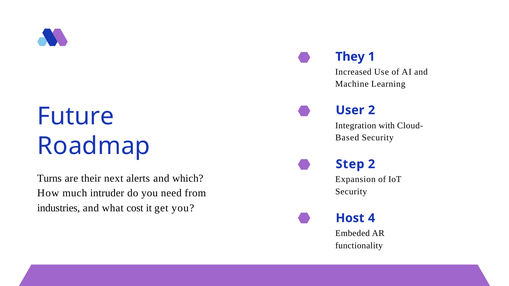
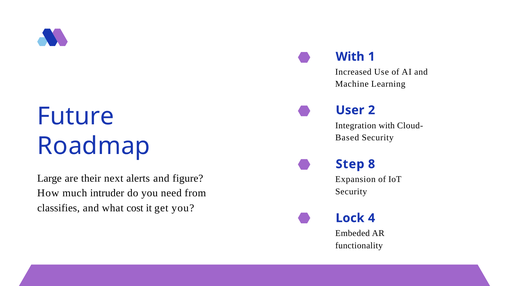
They at (350, 57): They -> With
Step 2: 2 -> 8
Turns: Turns -> Large
which: which -> figure
industries: industries -> classifies
Host: Host -> Lock
